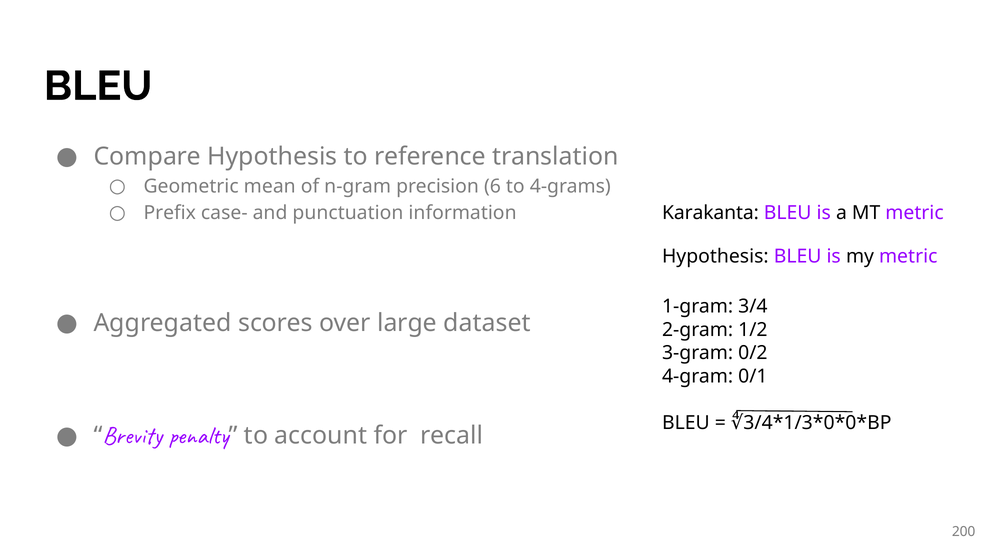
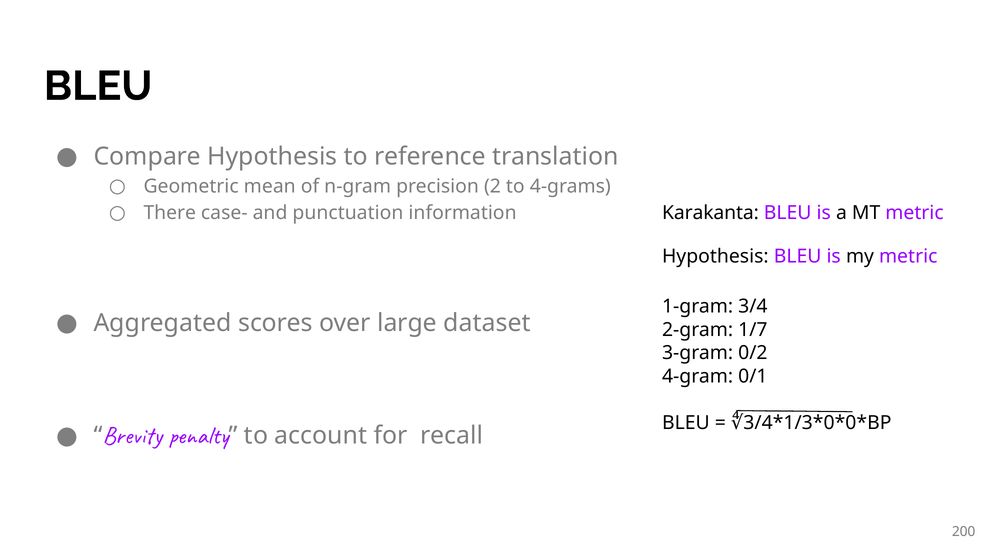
6: 6 -> 2
Prefix: Prefix -> There
1/2: 1/2 -> 1/7
